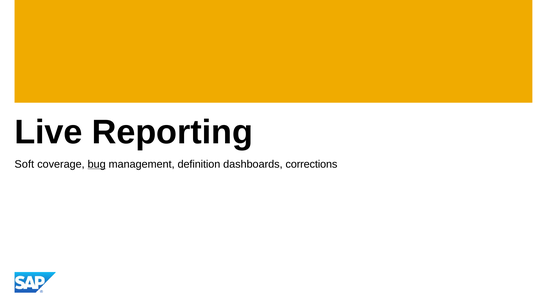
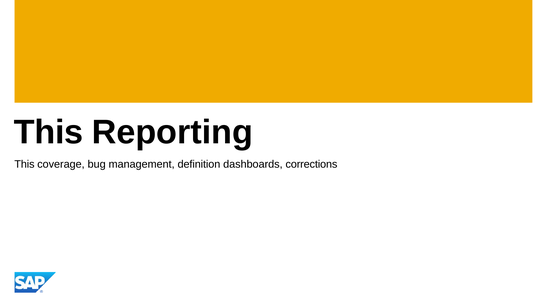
Live at (48, 133): Live -> This
Soft at (24, 165): Soft -> This
bug underline: present -> none
